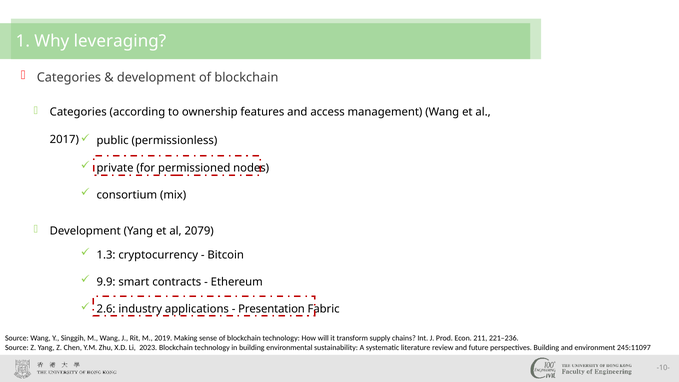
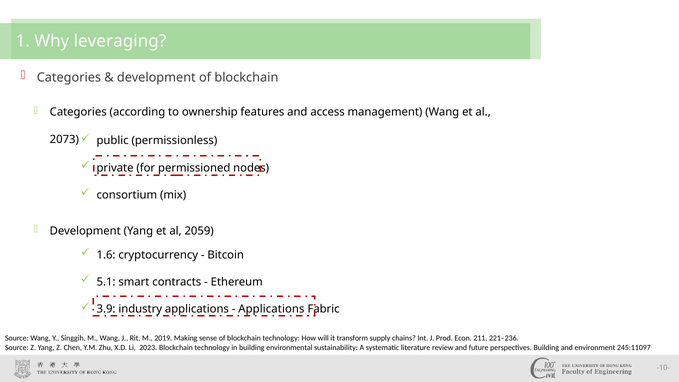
2017: 2017 -> 2073
2079: 2079 -> 2059
1.3: 1.3 -> 1.6
9.9: 9.9 -> 5.1
2.6: 2.6 -> 3.9
Presentation at (272, 309): Presentation -> Applications
